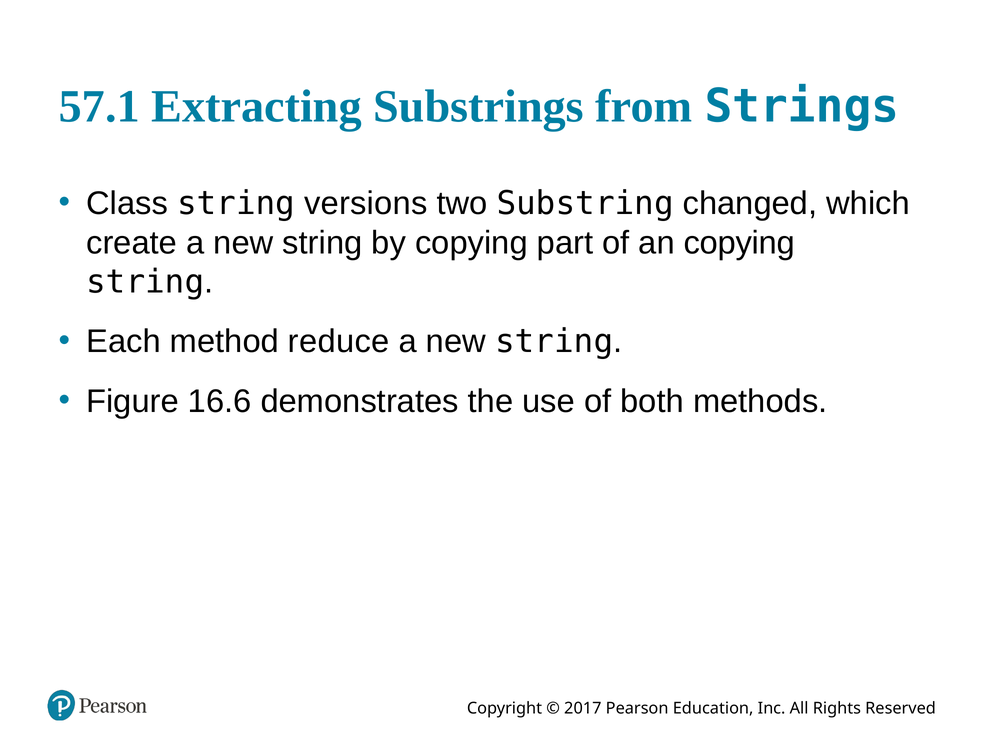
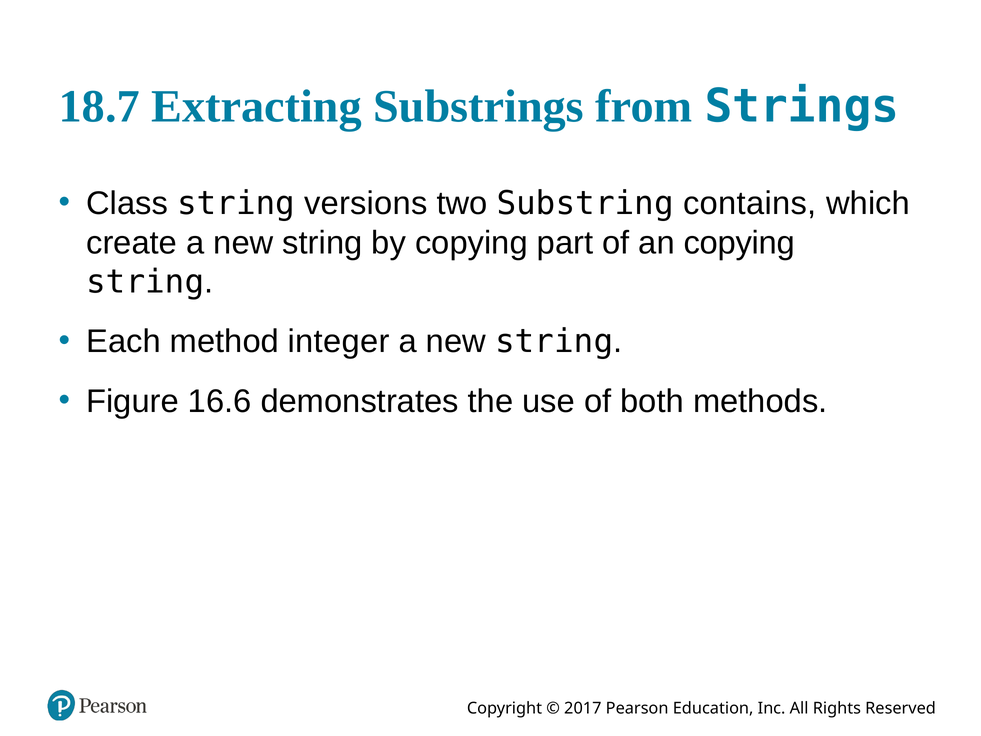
57.1: 57.1 -> 18.7
changed: changed -> contains
reduce: reduce -> integer
